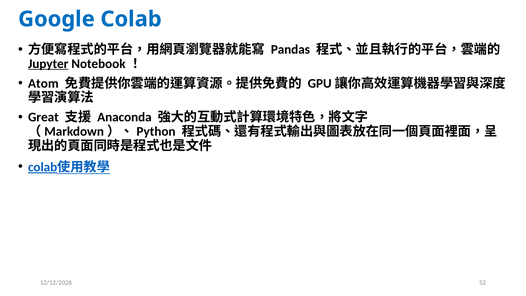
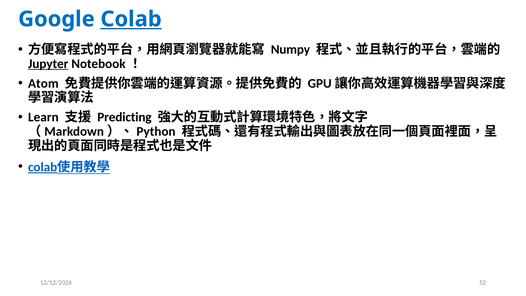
Colab underline: none -> present
Pandas: Pandas -> Numpy
Great: Great -> Learn
Anaconda: Anaconda -> Predicting
